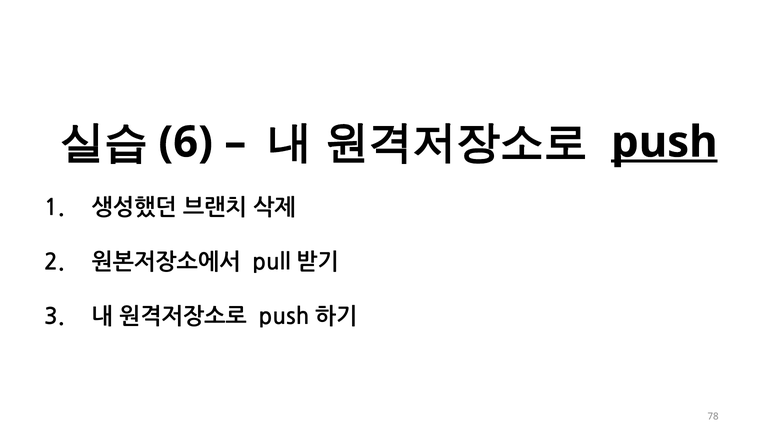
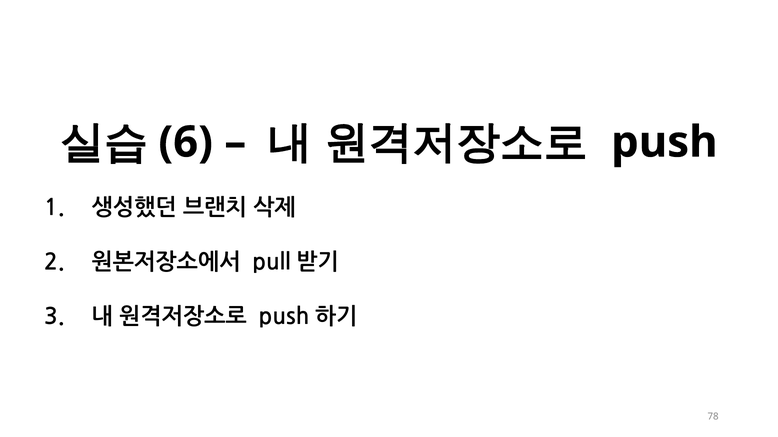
push underline: present -> none
